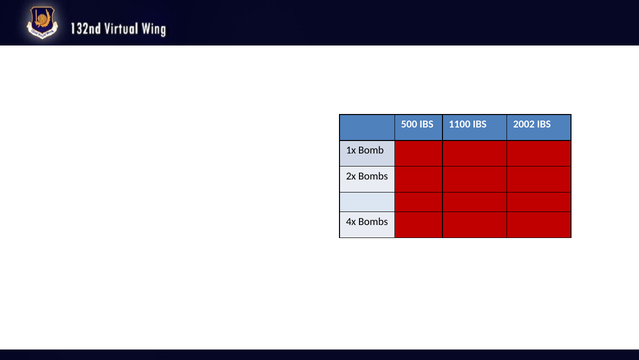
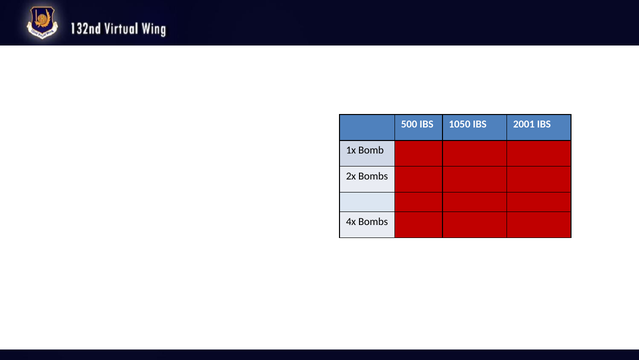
1100: 1100 -> 1050
2002: 2002 -> 2001
